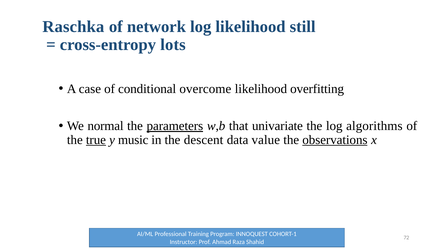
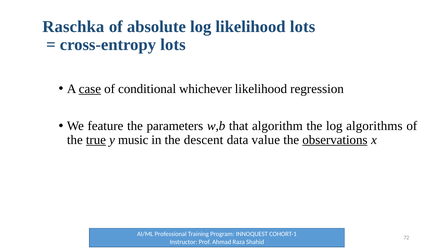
network: network -> absolute
likelihood still: still -> lots
case underline: none -> present
overcome: overcome -> whichever
overfitting: overfitting -> regression
normal: normal -> feature
parameters underline: present -> none
univariate: univariate -> algorithm
